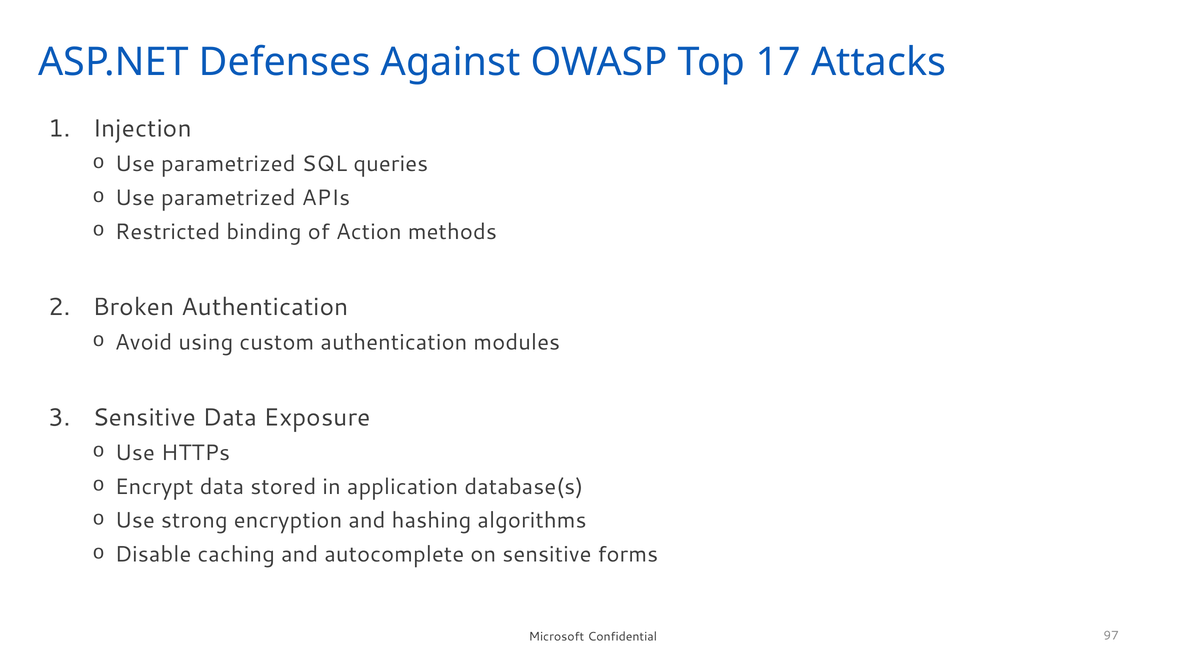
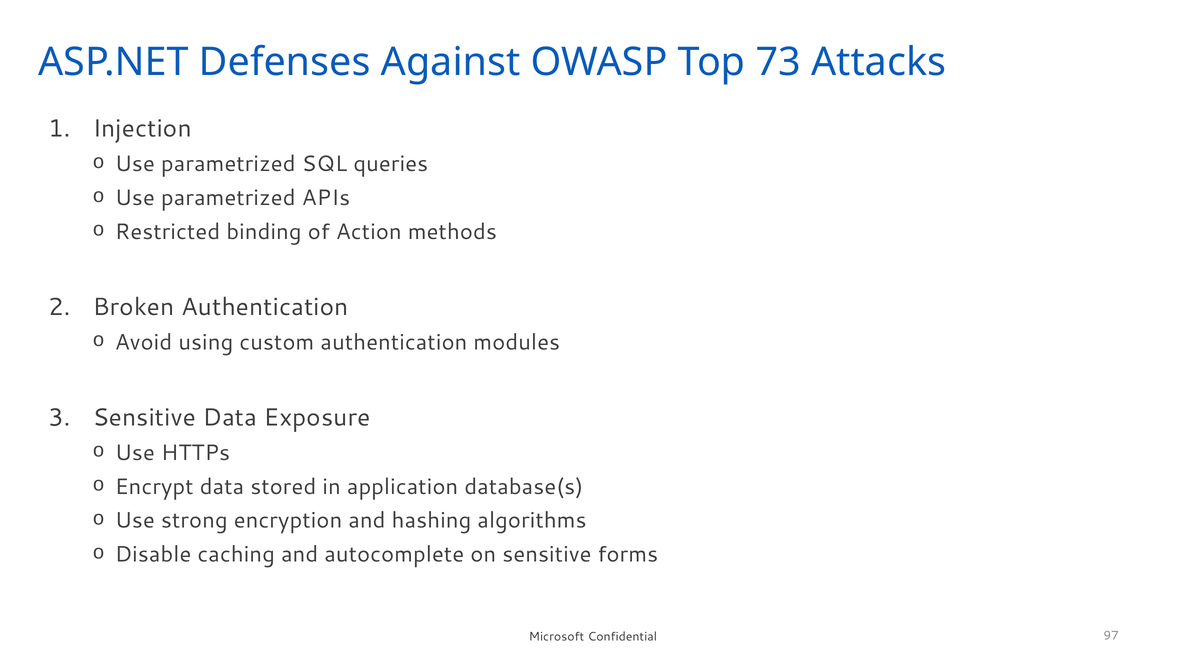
17: 17 -> 73
